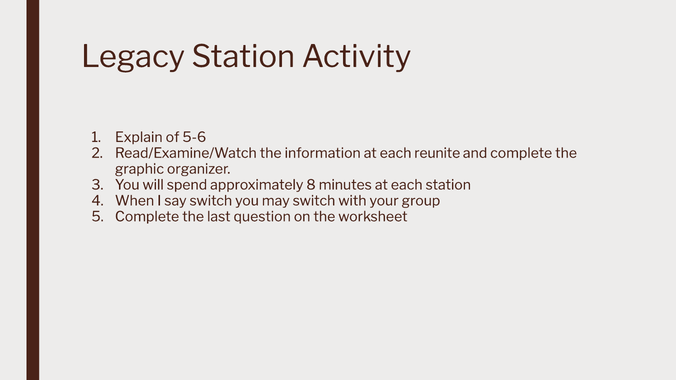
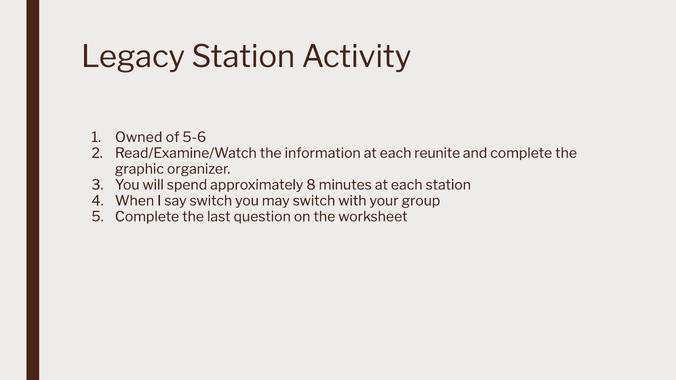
Explain: Explain -> Owned
